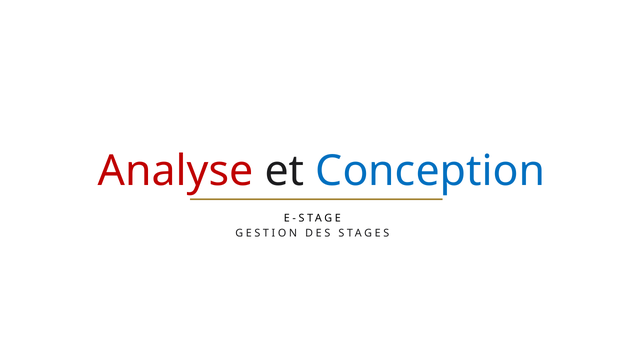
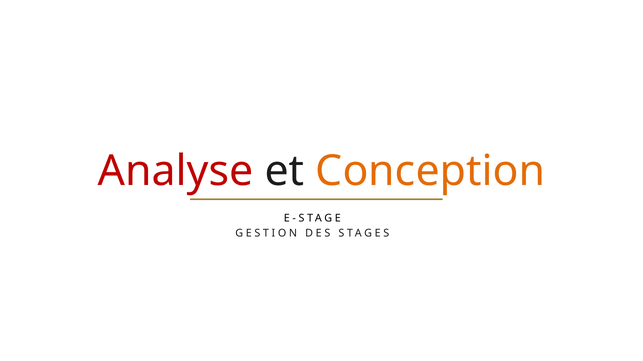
Conception colour: blue -> orange
